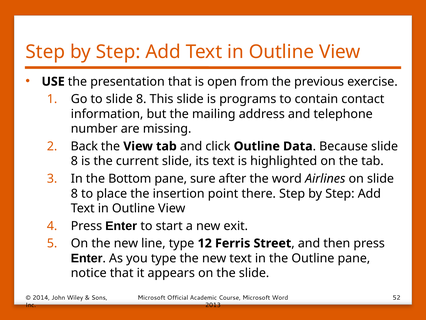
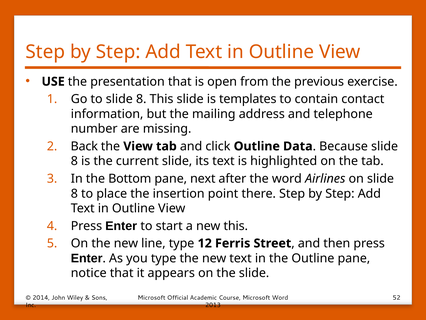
programs: programs -> templates
sure: sure -> next
new exit: exit -> this
